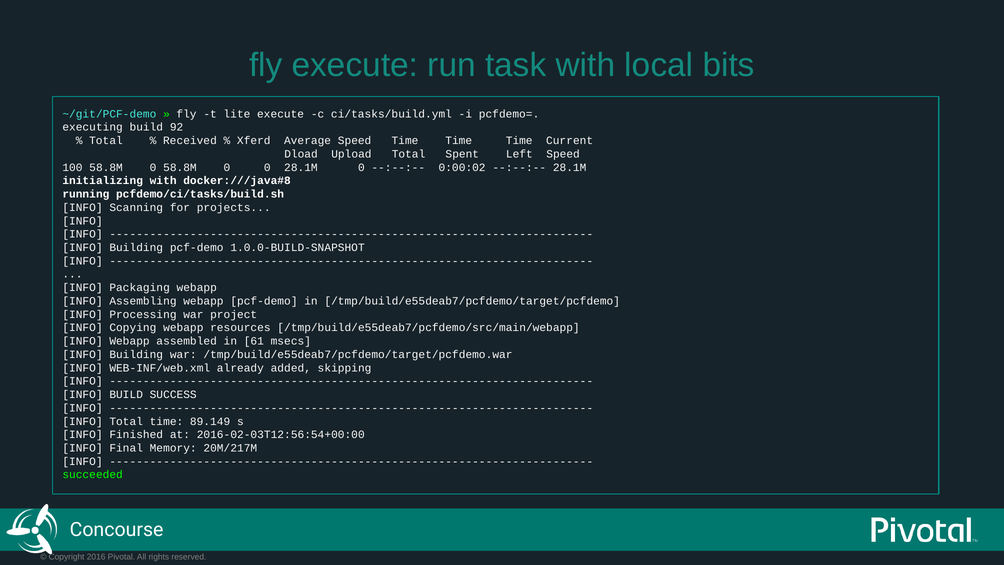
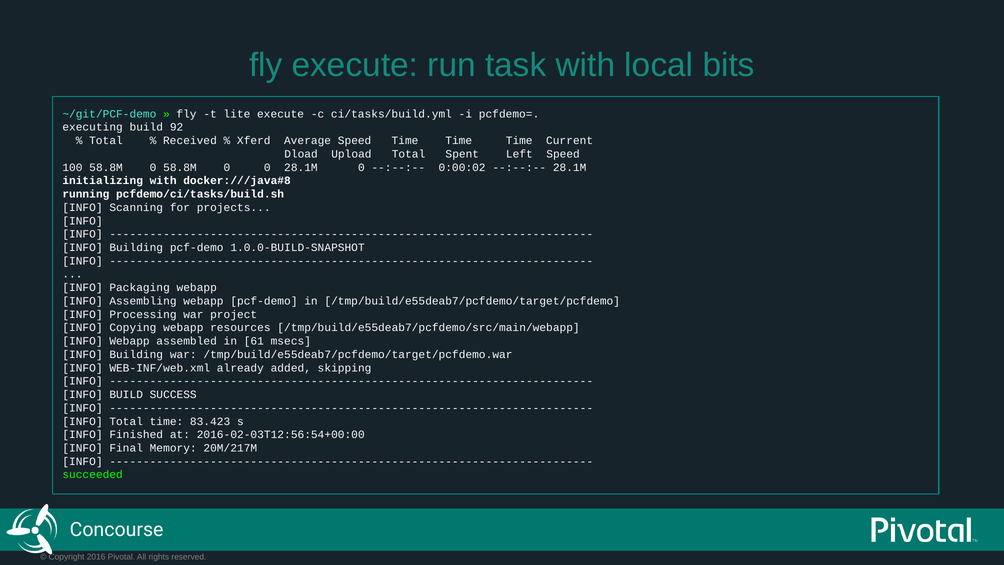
89.149: 89.149 -> 83.423
